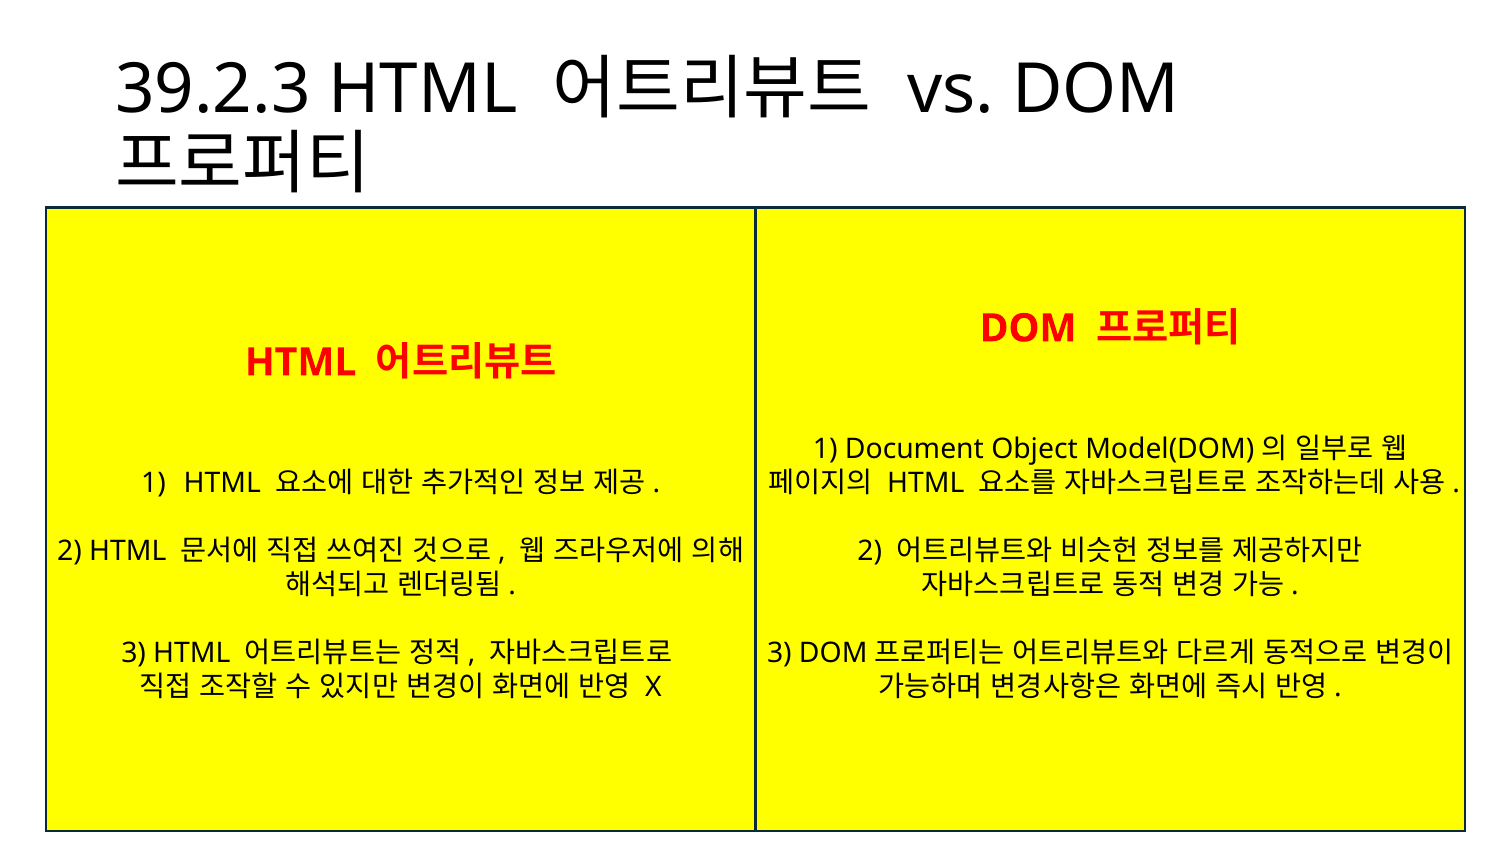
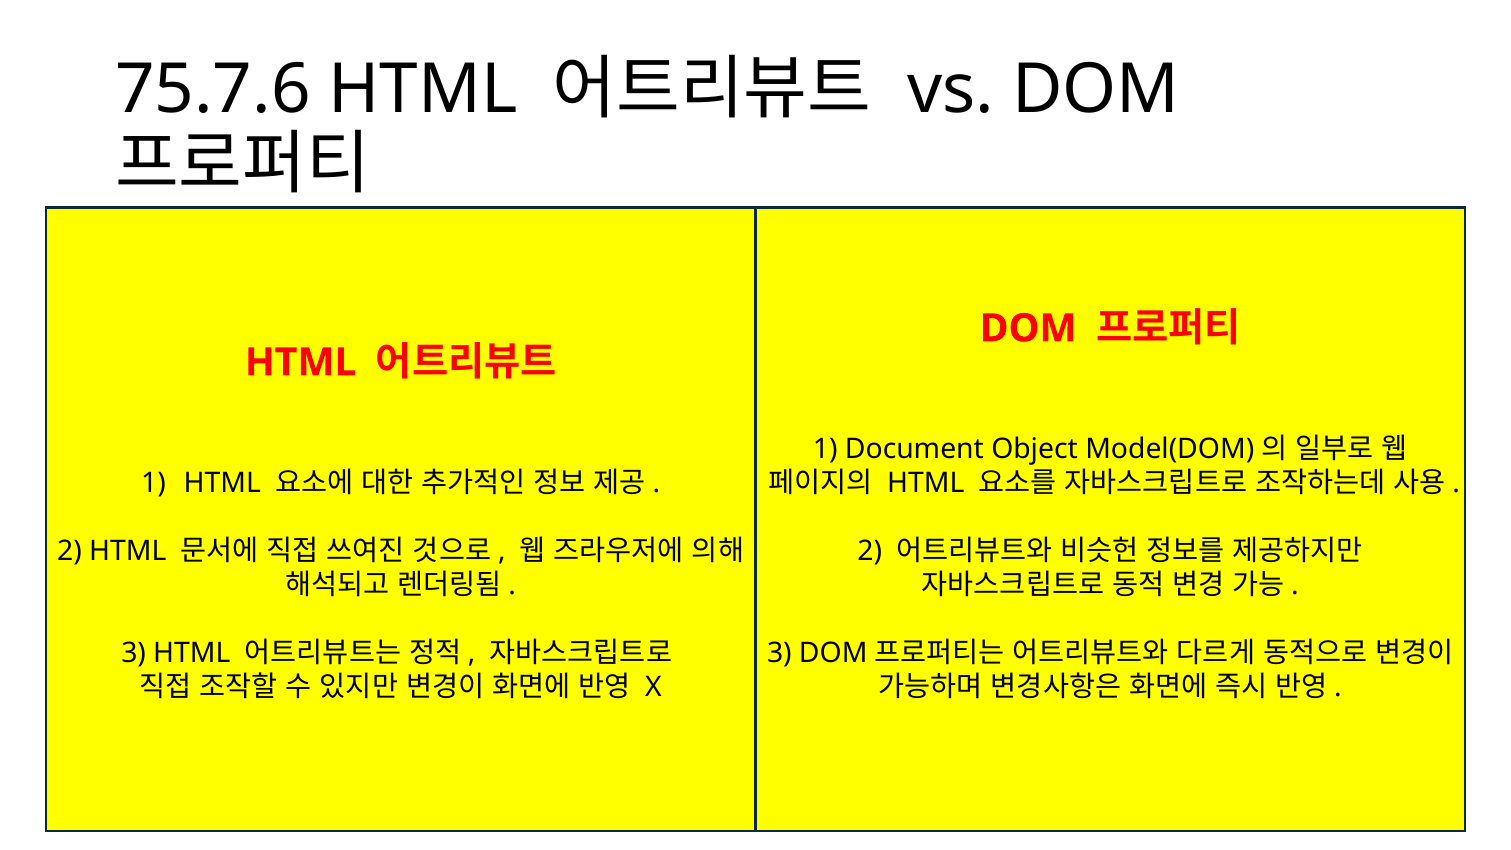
39.2.3: 39.2.3 -> 75.7.6
